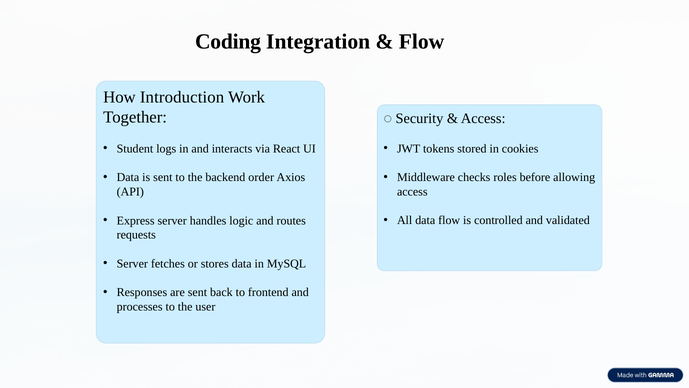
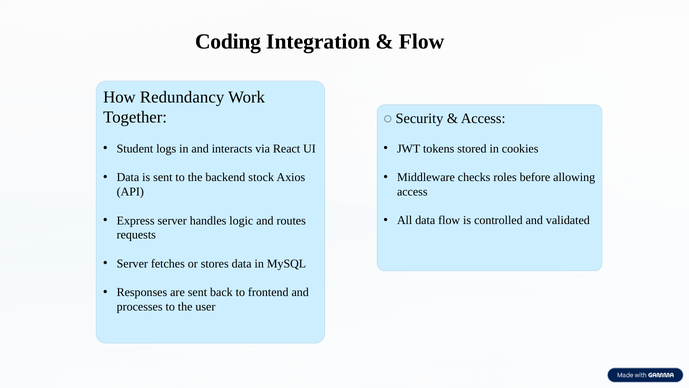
Introduction: Introduction -> Redundancy
order: order -> stock
